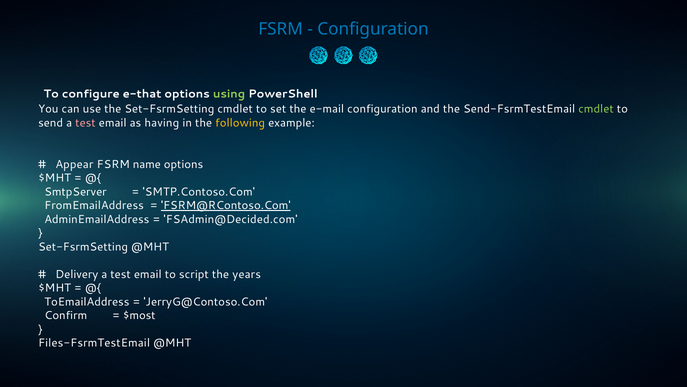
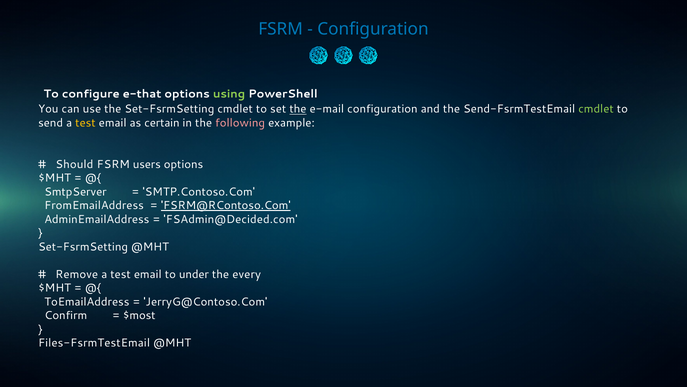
the at (298, 109) underline: none -> present
test at (85, 123) colour: pink -> yellow
having: having -> certain
following colour: yellow -> pink
Appear: Appear -> Should
name: name -> users
Delivery: Delivery -> Remove
script: script -> under
years: years -> every
